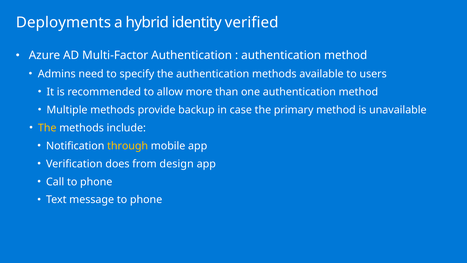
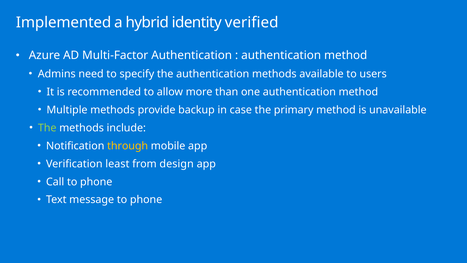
Deployments: Deployments -> Implemented
The at (47, 128) colour: yellow -> light green
does: does -> least
